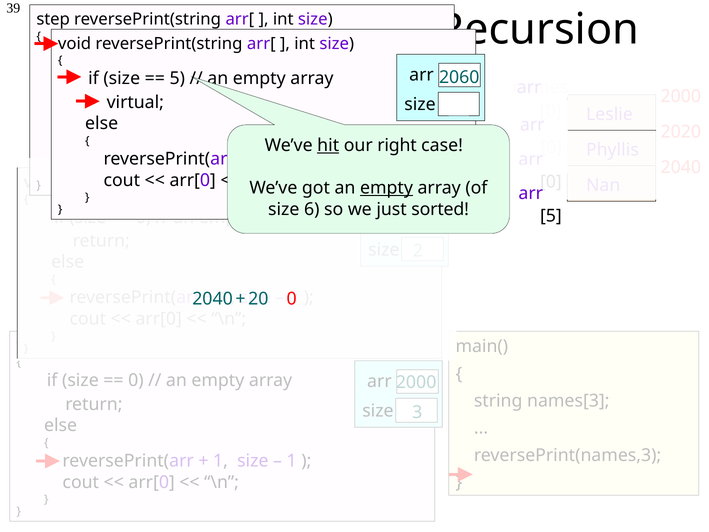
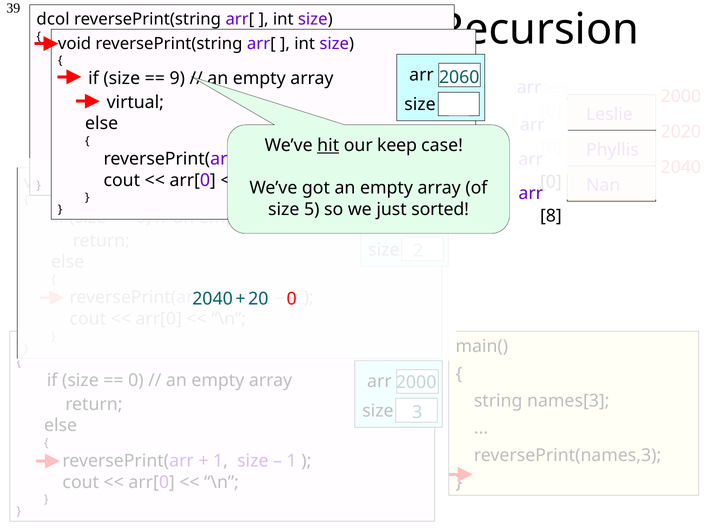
step: step -> dcol
5 at (177, 79): 5 -> 9
right: right -> keep
empty at (386, 188) underline: present -> none
6: 6 -> 5
5 at (551, 216): 5 -> 8
